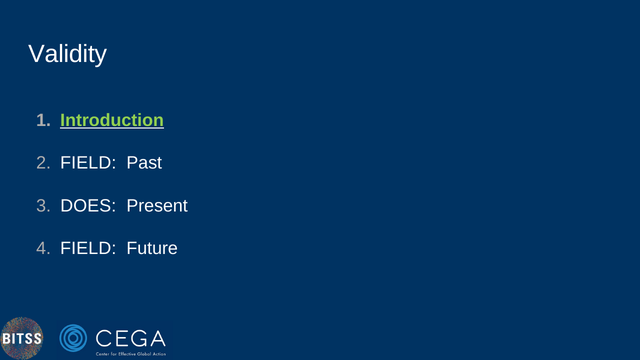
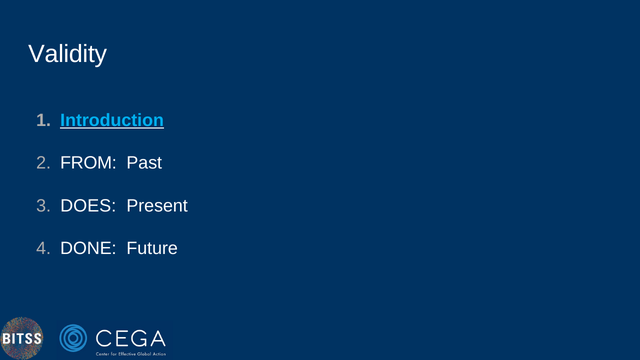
Introduction colour: light green -> light blue
FIELD at (88, 163): FIELD -> FROM
FIELD at (88, 248): FIELD -> DONE
